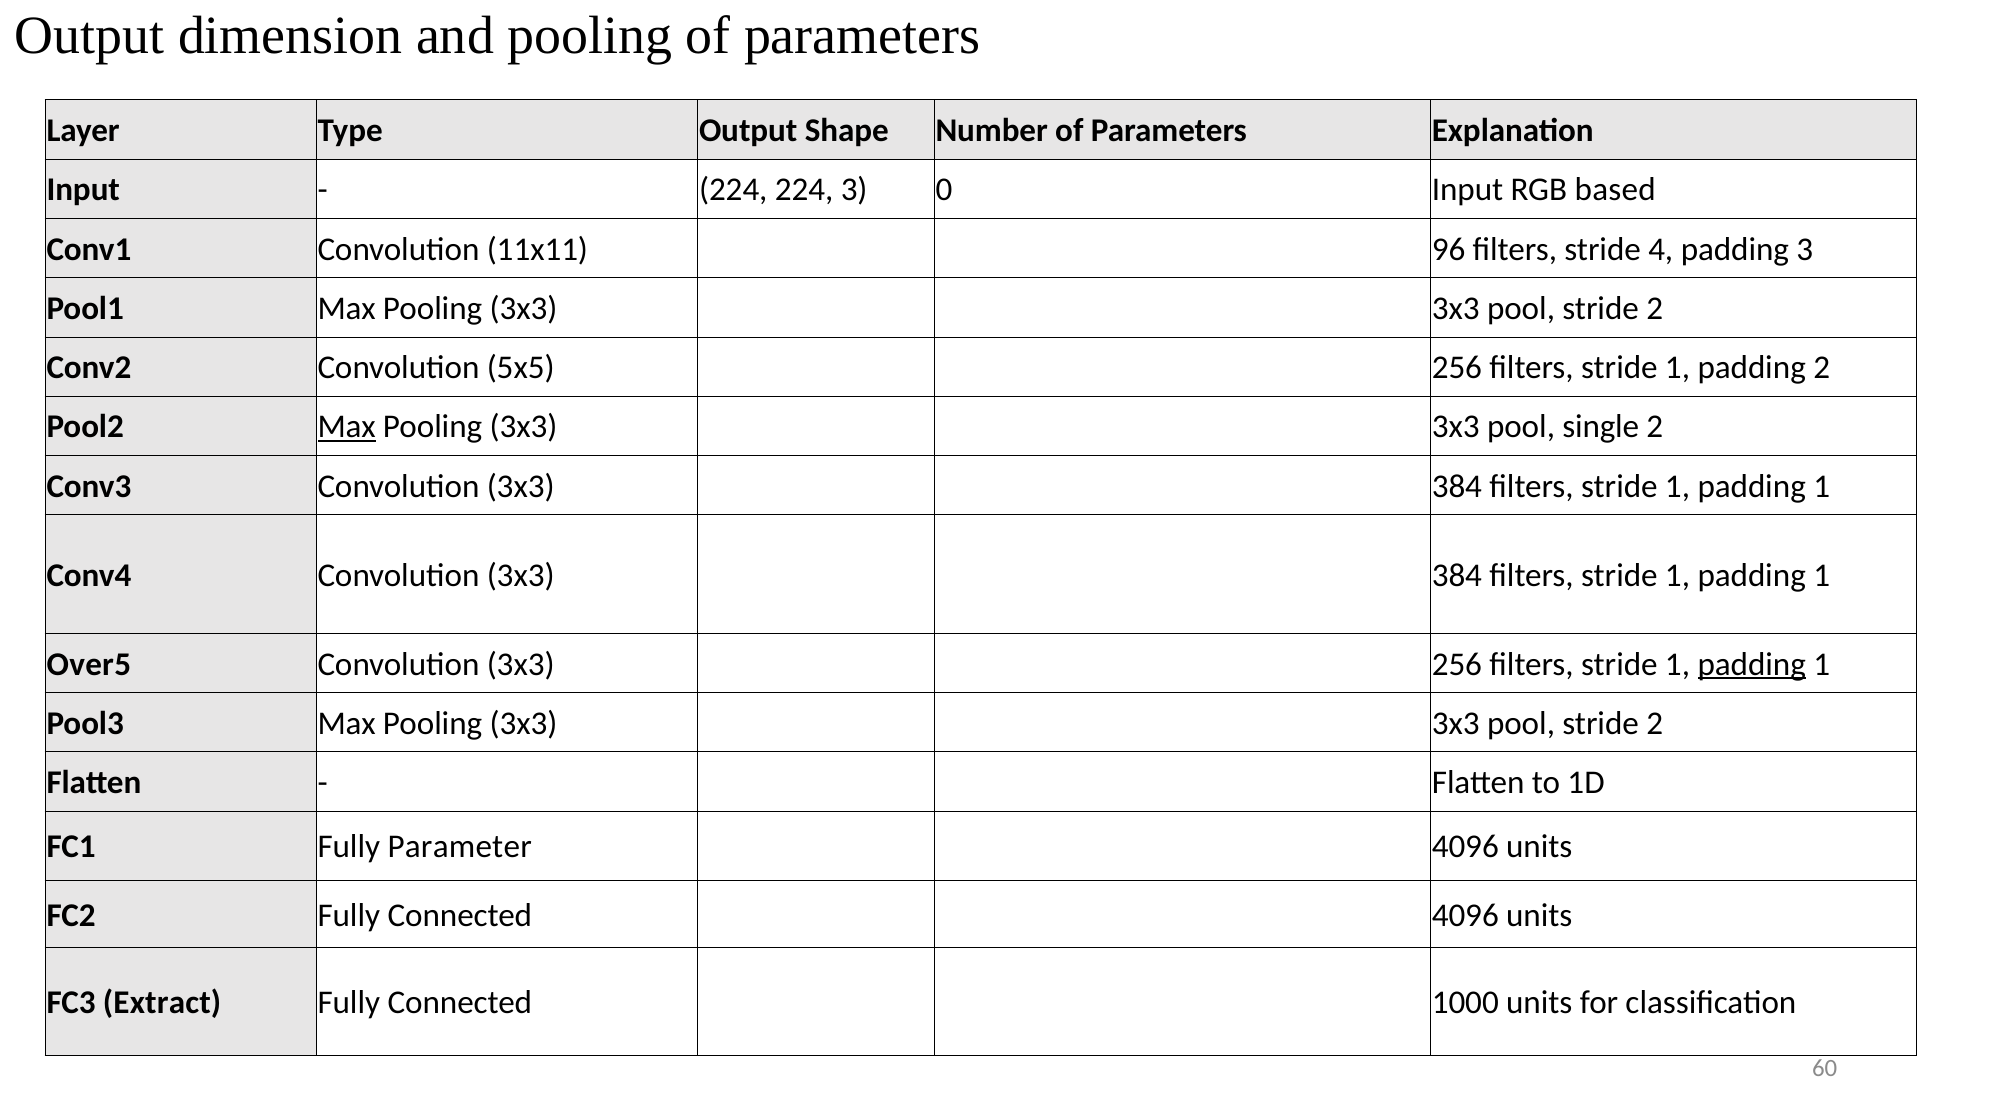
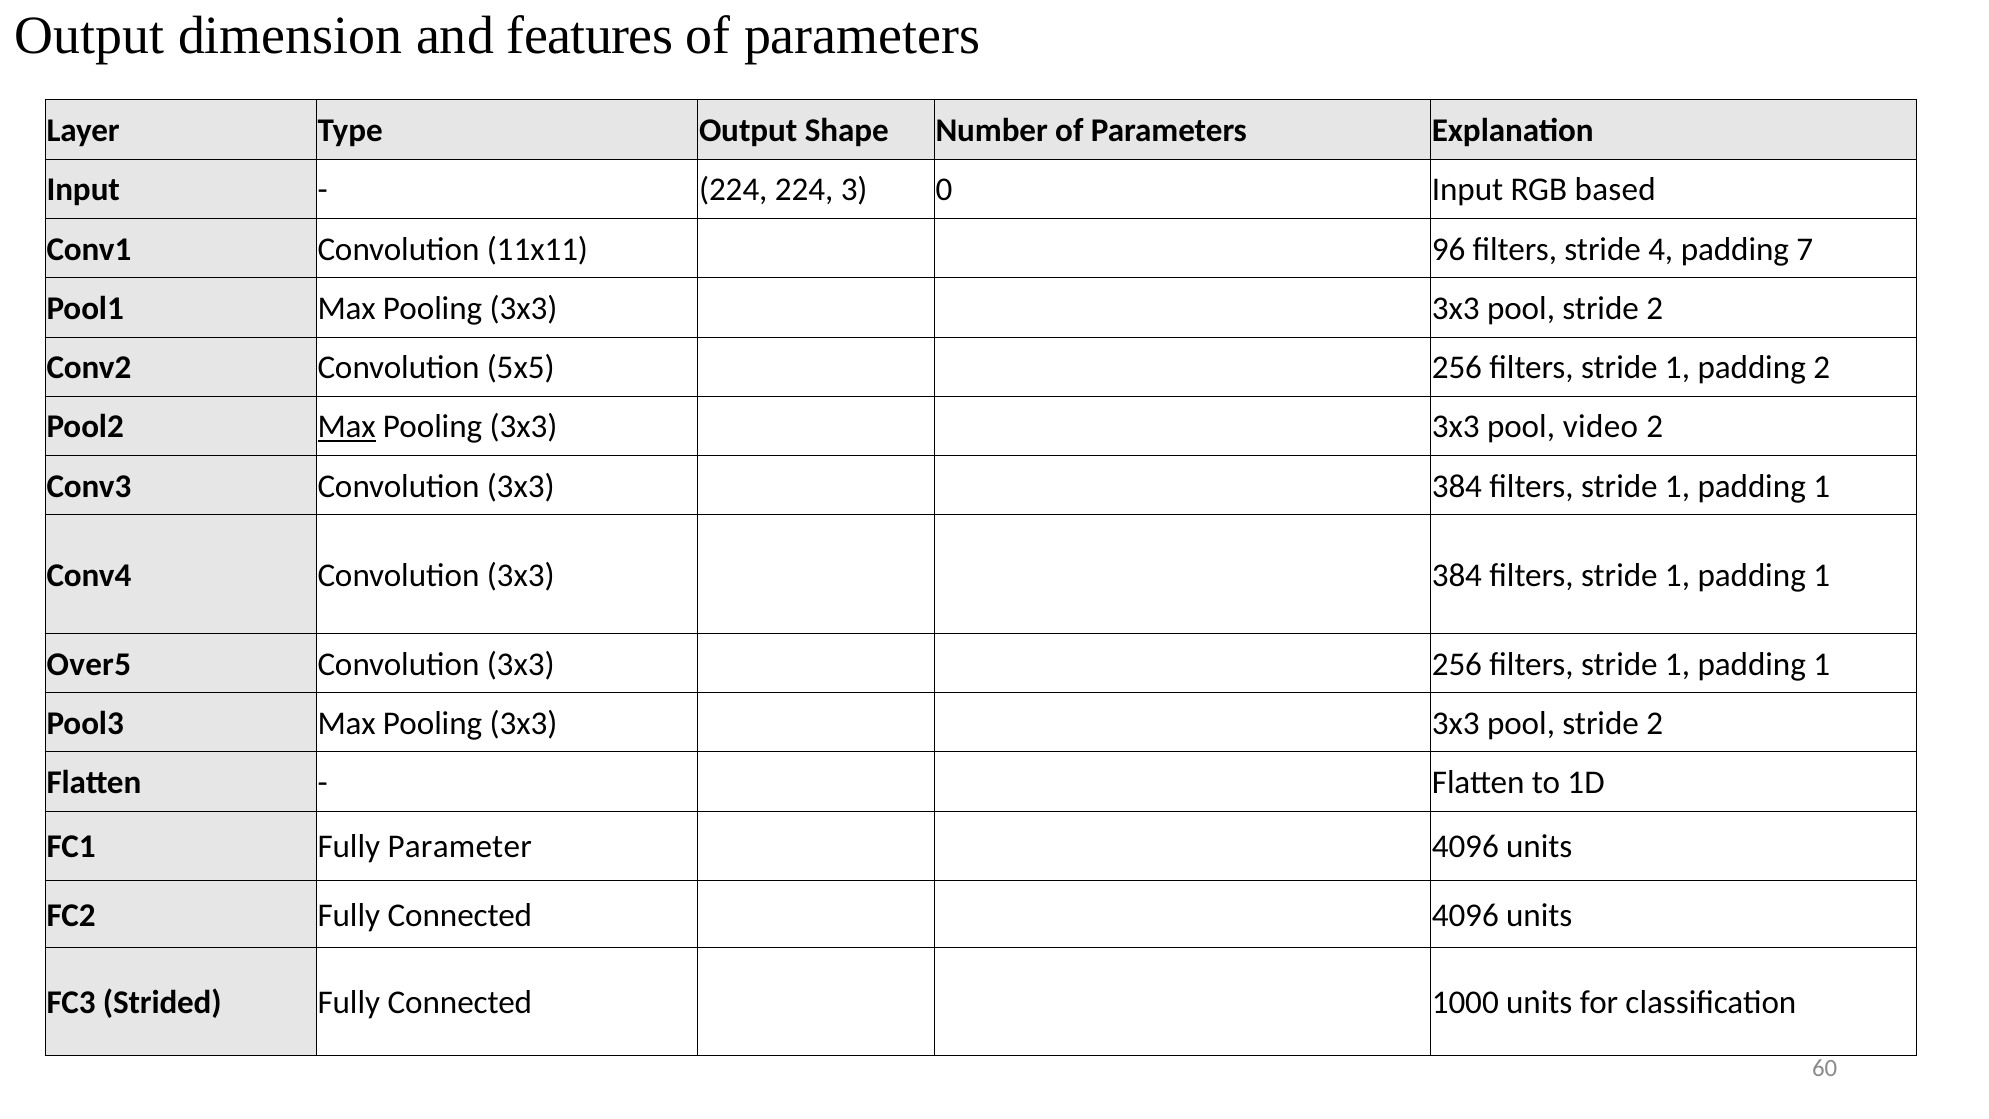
and pooling: pooling -> features
padding 3: 3 -> 7
single: single -> video
padding at (1752, 664) underline: present -> none
Extract: Extract -> Strided
